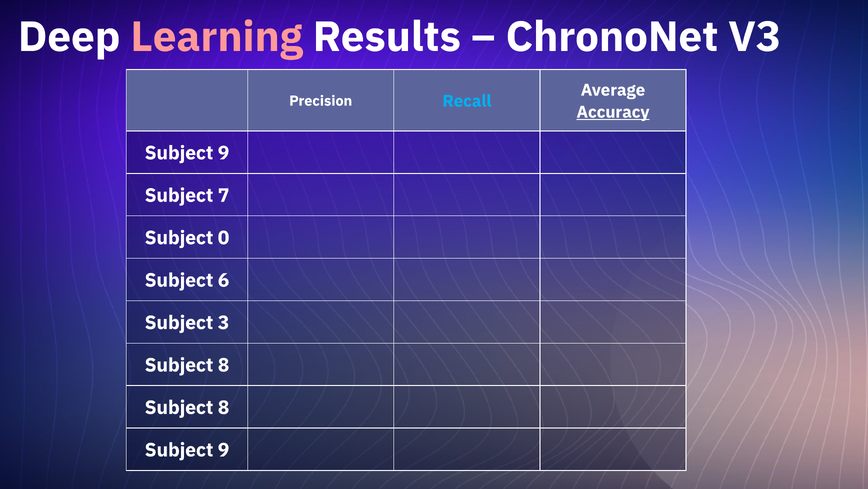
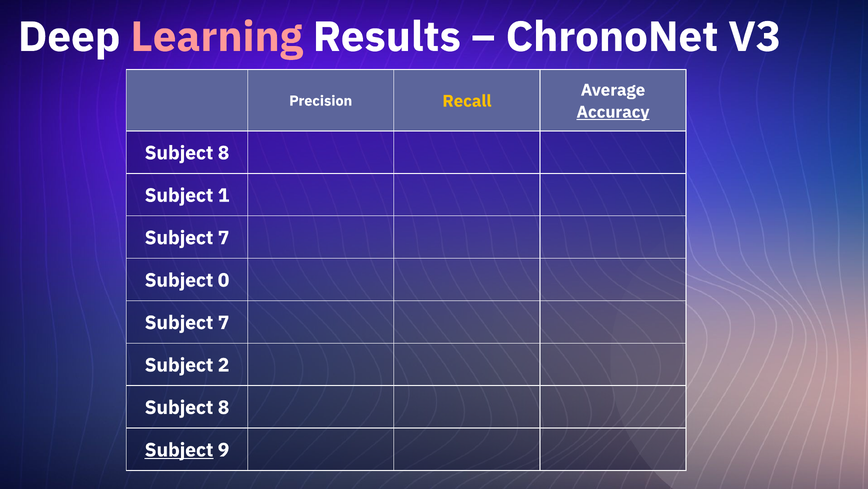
Recall colour: light blue -> yellow
9 at (224, 153): 9 -> 8
7: 7 -> 1
0 at (224, 237): 0 -> 7
6: 6 -> 0
3 at (224, 322): 3 -> 7
8 at (224, 365): 8 -> 2
Subject at (179, 449) underline: none -> present
